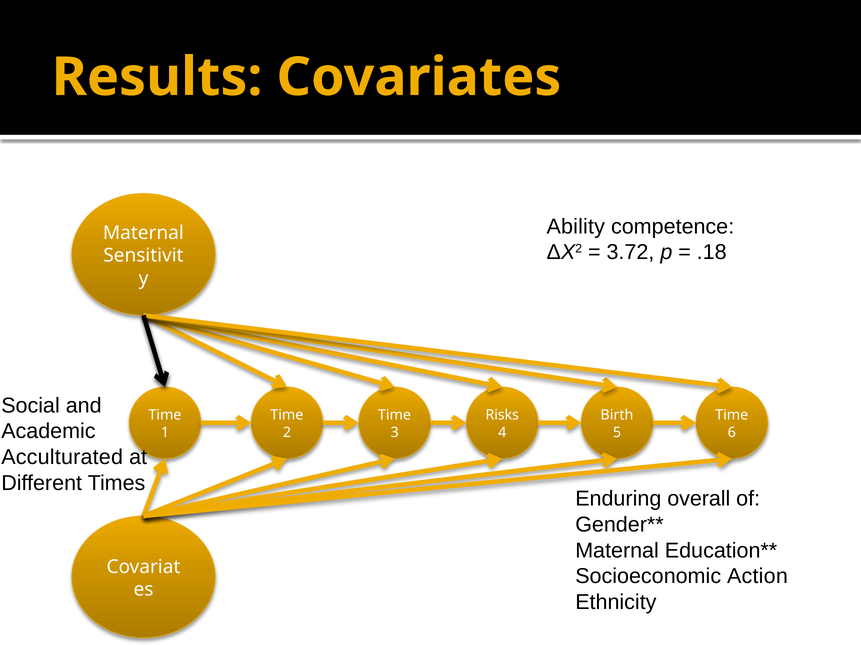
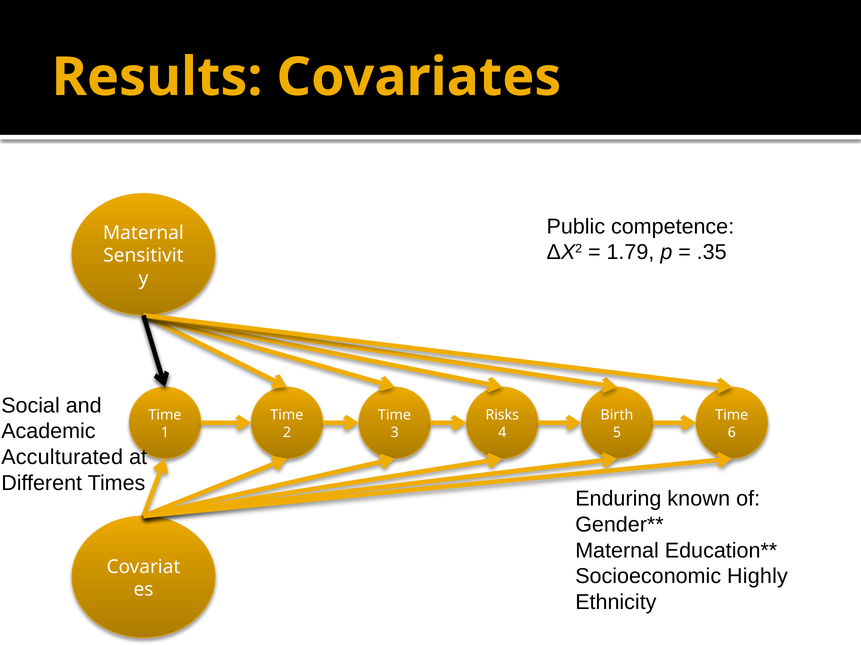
Ability: Ability -> Public
3.72: 3.72 -> 1.79
.18: .18 -> .35
overall: overall -> known
Action: Action -> Highly
